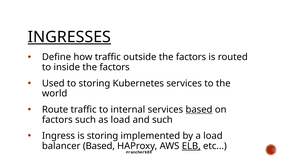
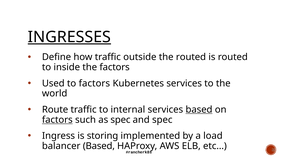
outside the factors: factors -> routed
to storing: storing -> factors
factors at (57, 120) underline: none -> present
as load: load -> spec
and such: such -> spec
ELB underline: present -> none
